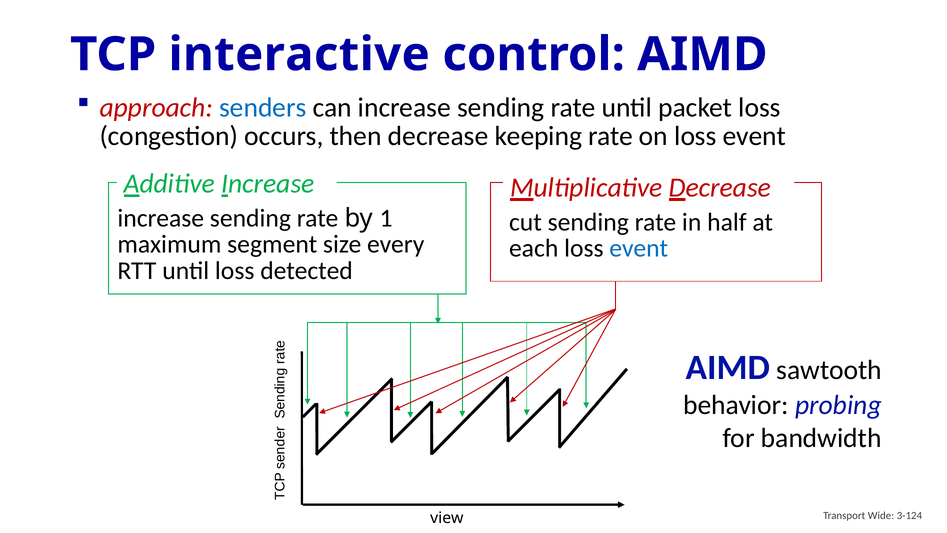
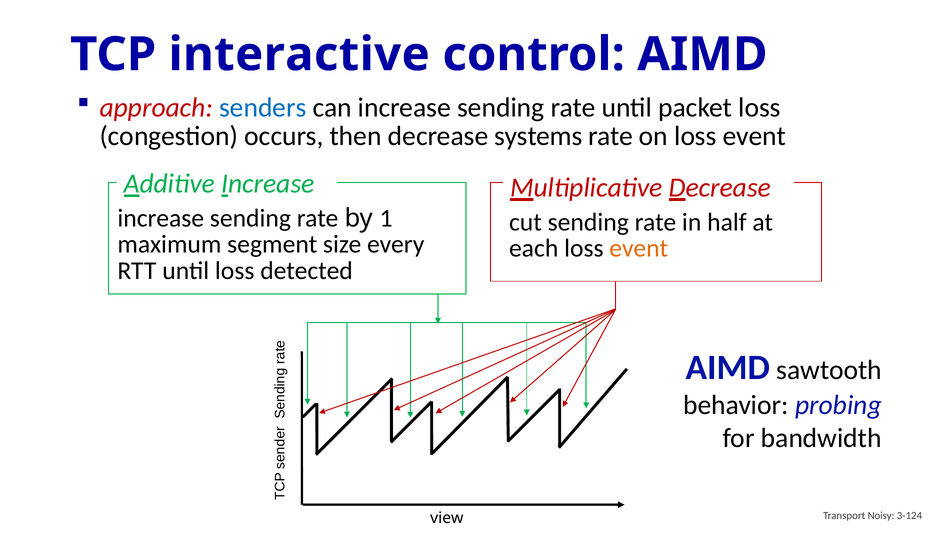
keeping: keeping -> systems
event at (639, 248) colour: blue -> orange
Wide: Wide -> Noisy
